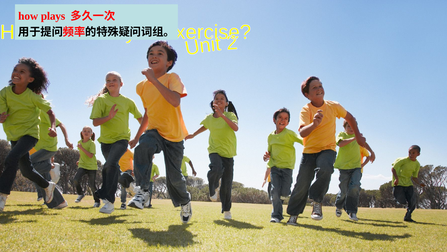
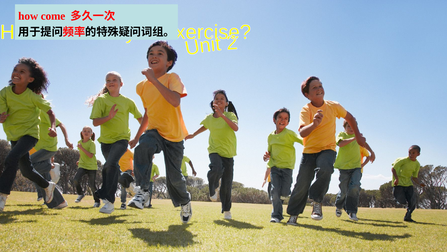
plays: plays -> come
